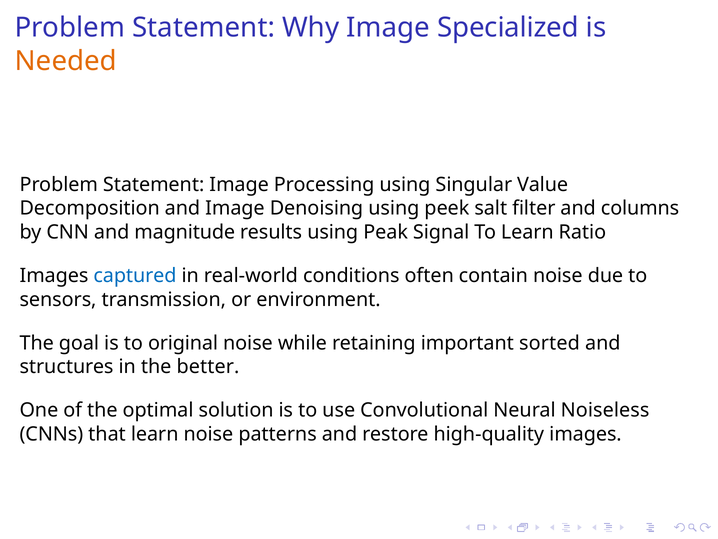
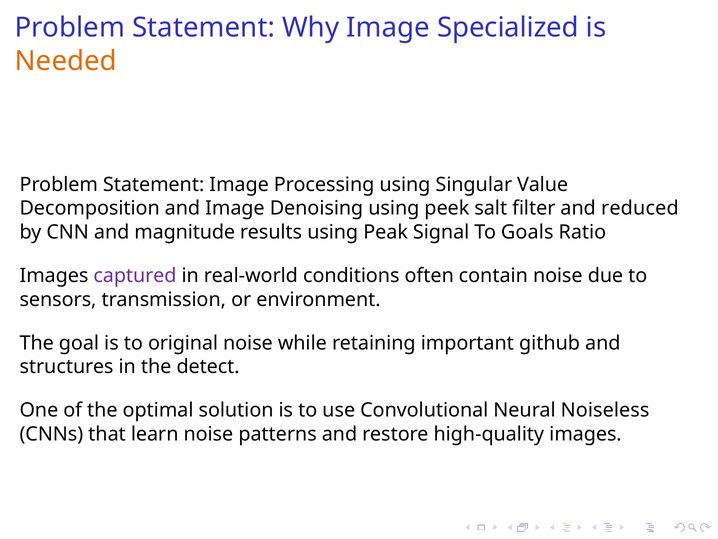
columns: columns -> reduced
To Learn: Learn -> Goals
captured colour: blue -> purple
sorted: sorted -> github
better: better -> detect
